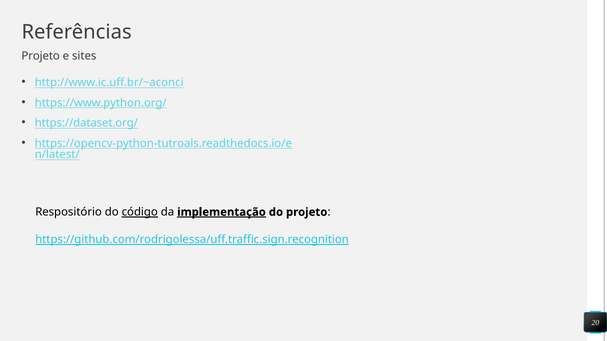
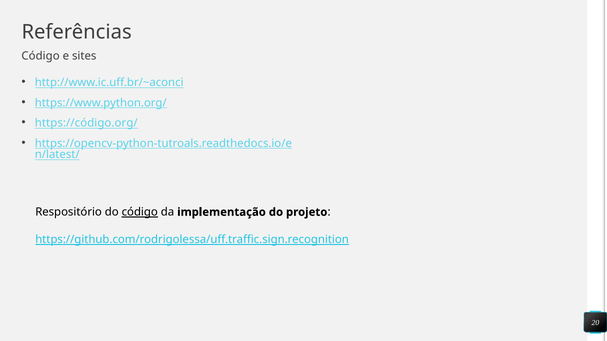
Projeto at (41, 56): Projeto -> Código
https://dataset.org/: https://dataset.org/ -> https://código.org/
implementação underline: present -> none
